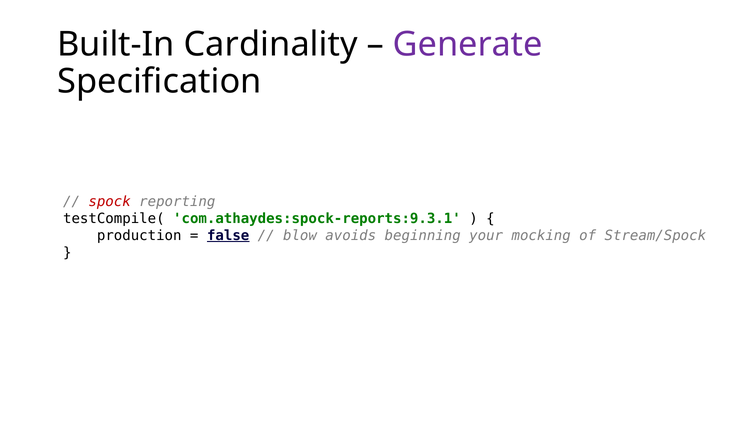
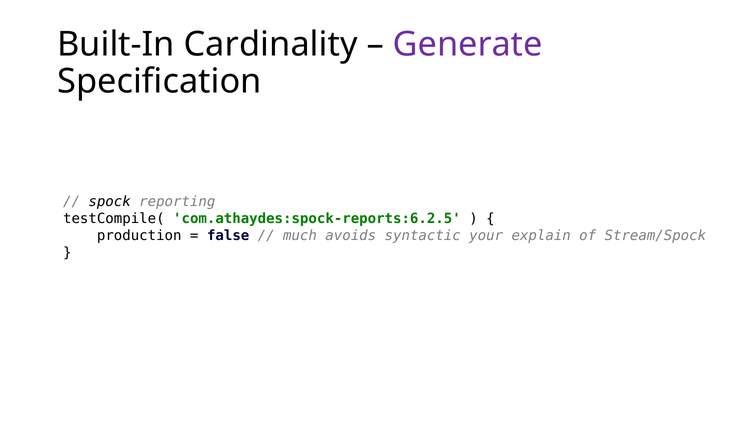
spock colour: red -> black
com.athaydes:spock-reports:9.3.1: com.athaydes:spock-reports:9.3.1 -> com.athaydes:spock-reports:6.2.5
false underline: present -> none
blow: blow -> much
beginning: beginning -> syntactic
mocking: mocking -> explain
